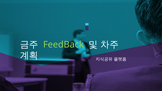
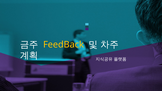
FeedBack colour: light green -> yellow
